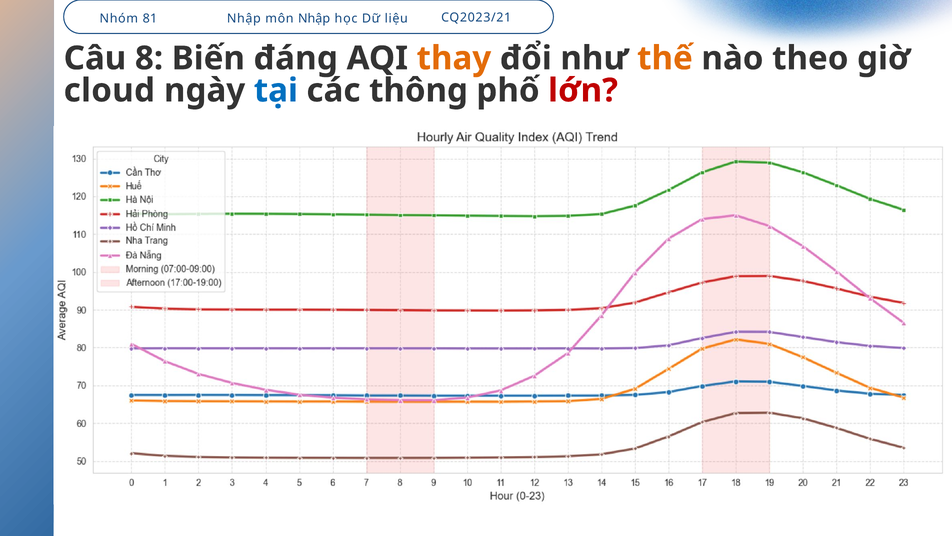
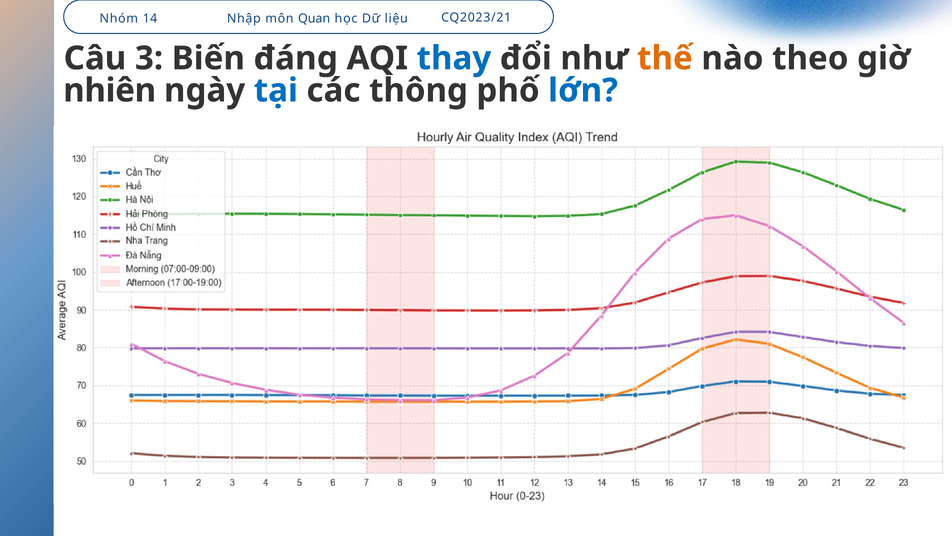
81: 81 -> 14
môn Nhập: Nhập -> Quan
8: 8 -> 3
thay colour: orange -> blue
cloud: cloud -> nhiên
lớn colour: red -> blue
